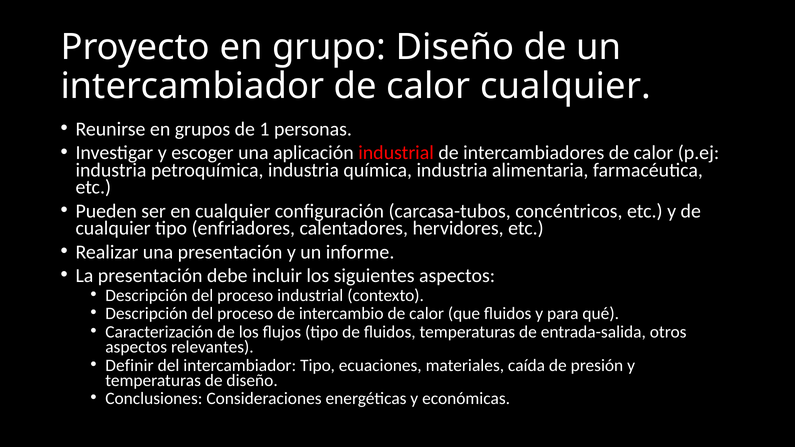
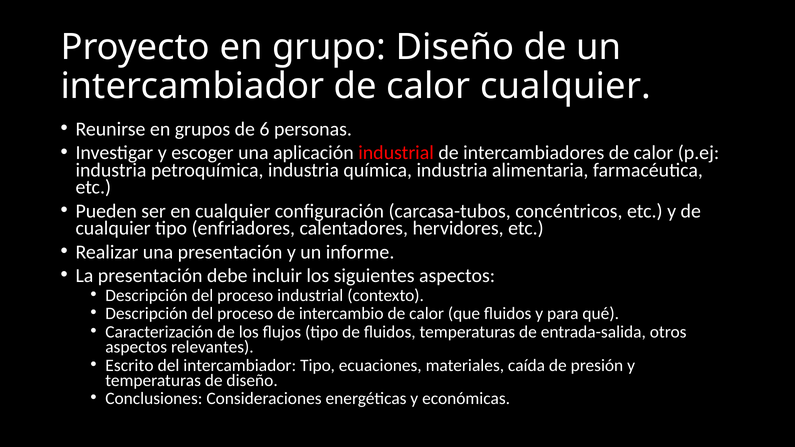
1: 1 -> 6
Definir: Definir -> Escrito
